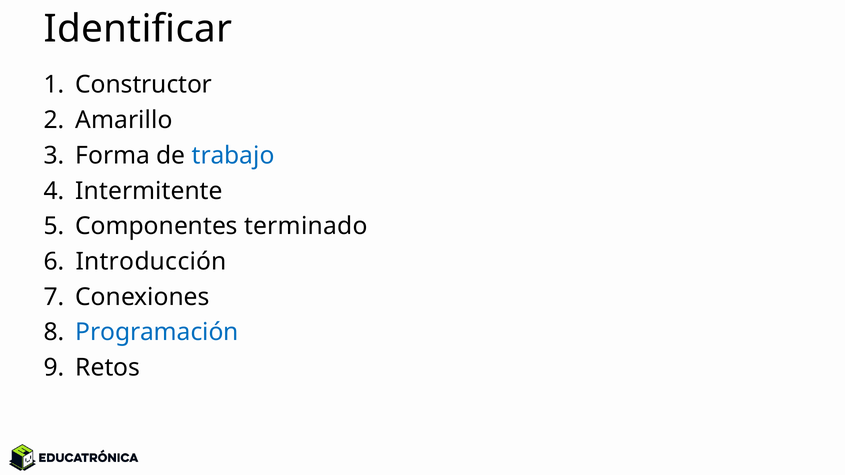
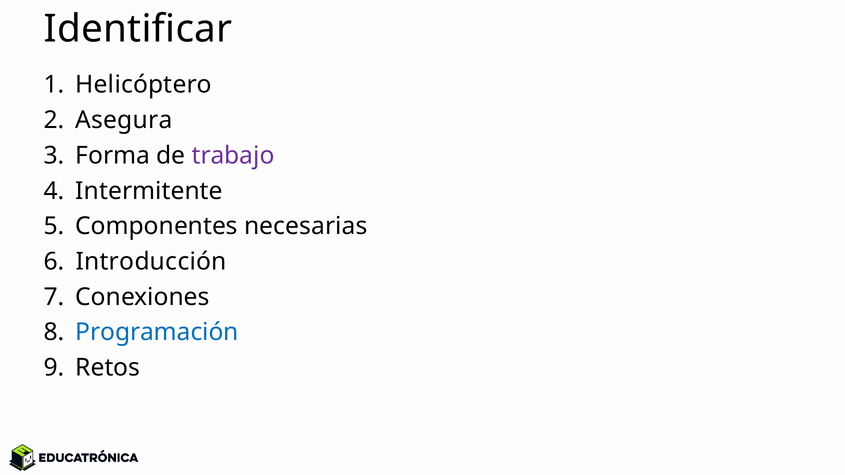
Constructor: Constructor -> Helicóptero
Amarillo: Amarillo -> Asegura
trabajo colour: blue -> purple
terminado: terminado -> necesarias
